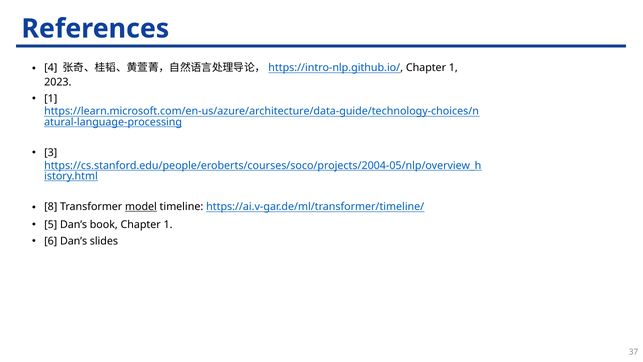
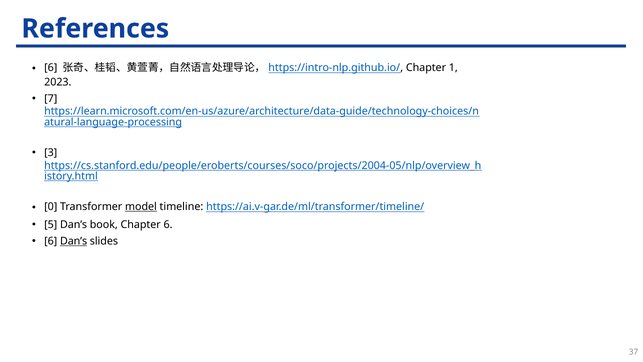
4 at (51, 68): 4 -> 6
1 at (51, 99): 1 -> 7
8: 8 -> 0
book Chapter 1: 1 -> 6
Dan’s at (74, 241) underline: none -> present
